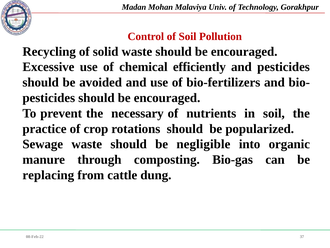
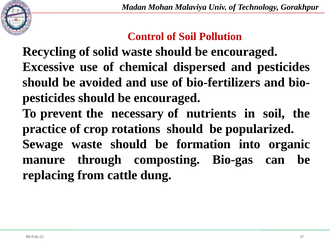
efficiently: efficiently -> dispersed
negligible: negligible -> formation
